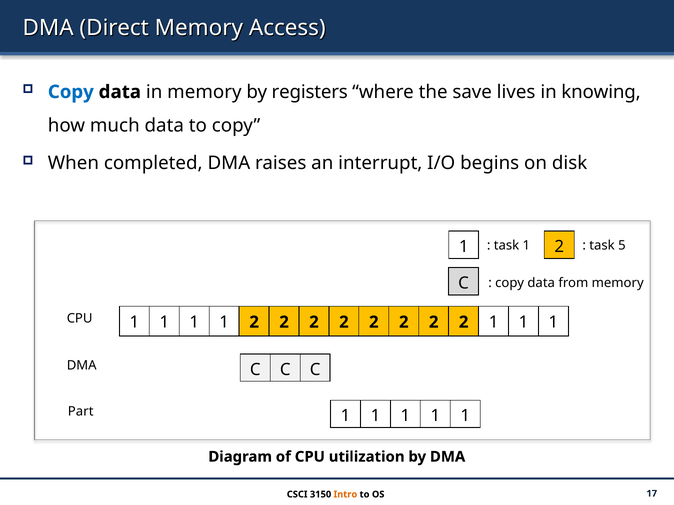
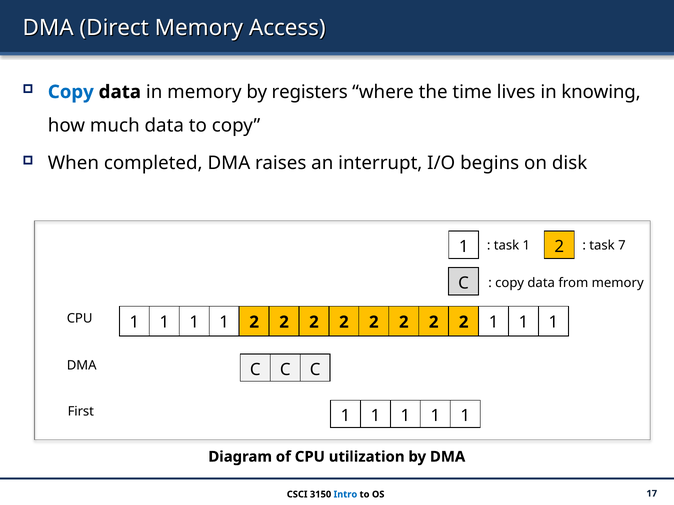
save: save -> time
5: 5 -> 7
Part: Part -> First
Intro colour: orange -> blue
